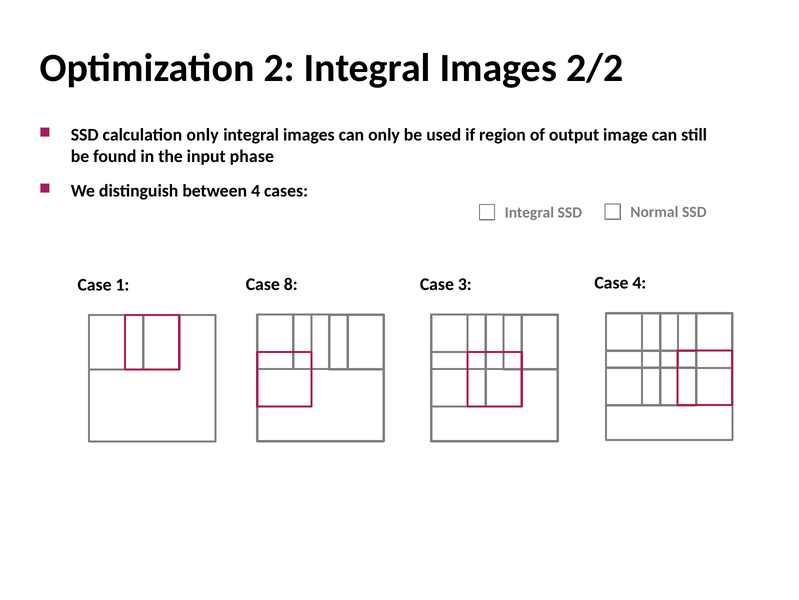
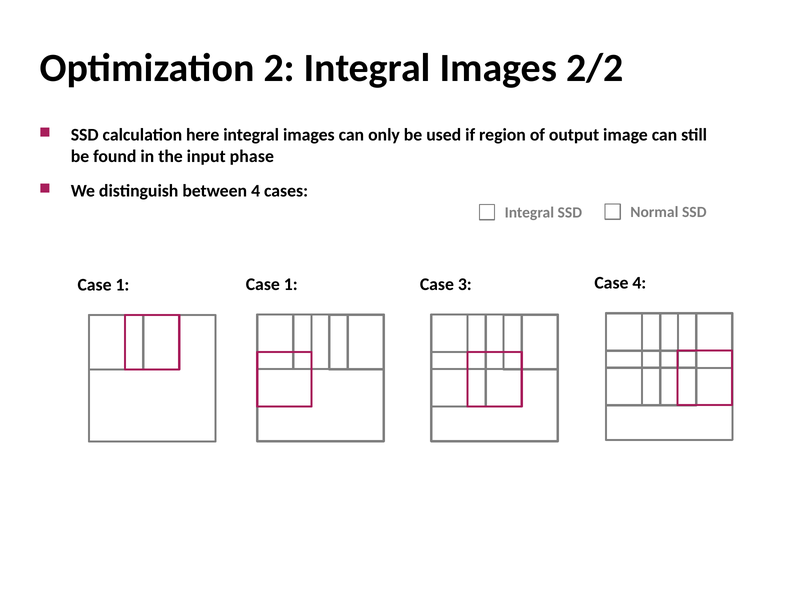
calculation only: only -> here
1 Case 8: 8 -> 1
